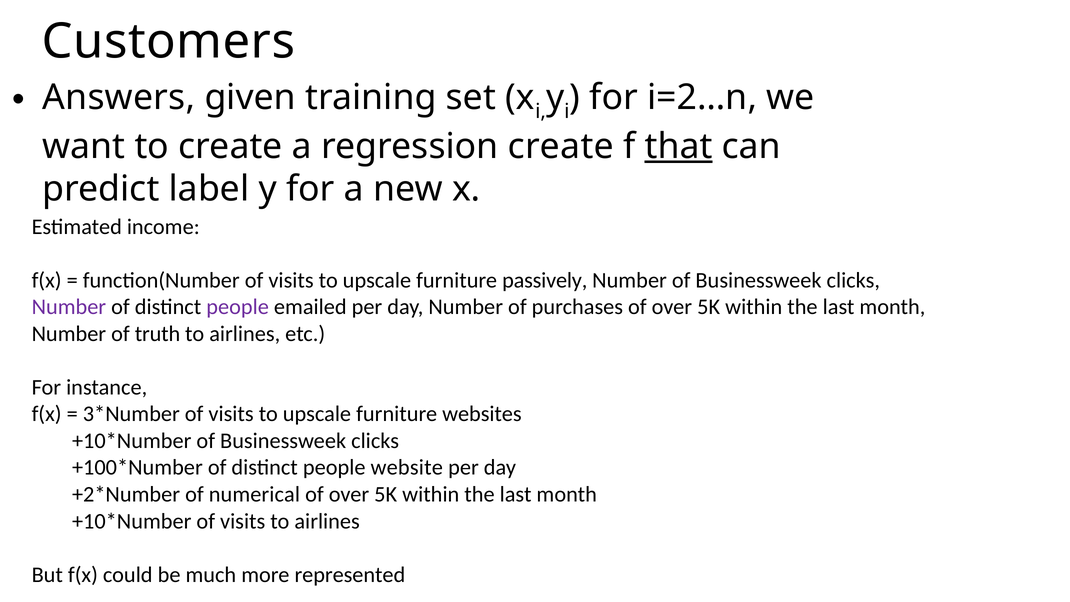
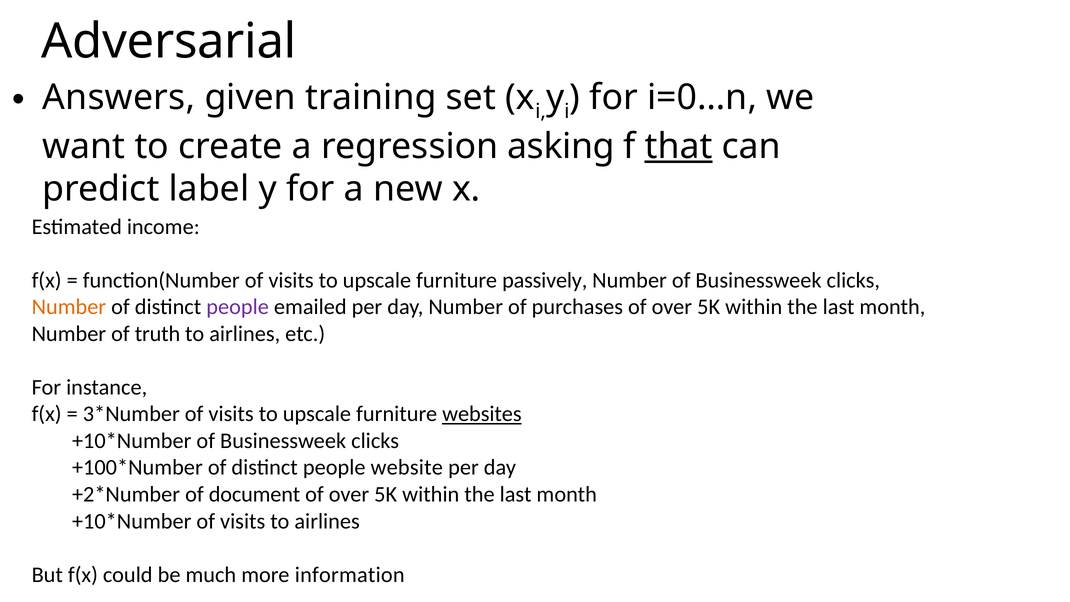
Customers: Customers -> Adversarial
i=2…n: i=2…n -> i=0…n
regression create: create -> asking
Number at (69, 307) colour: purple -> orange
websites underline: none -> present
numerical: numerical -> document
represented: represented -> information
